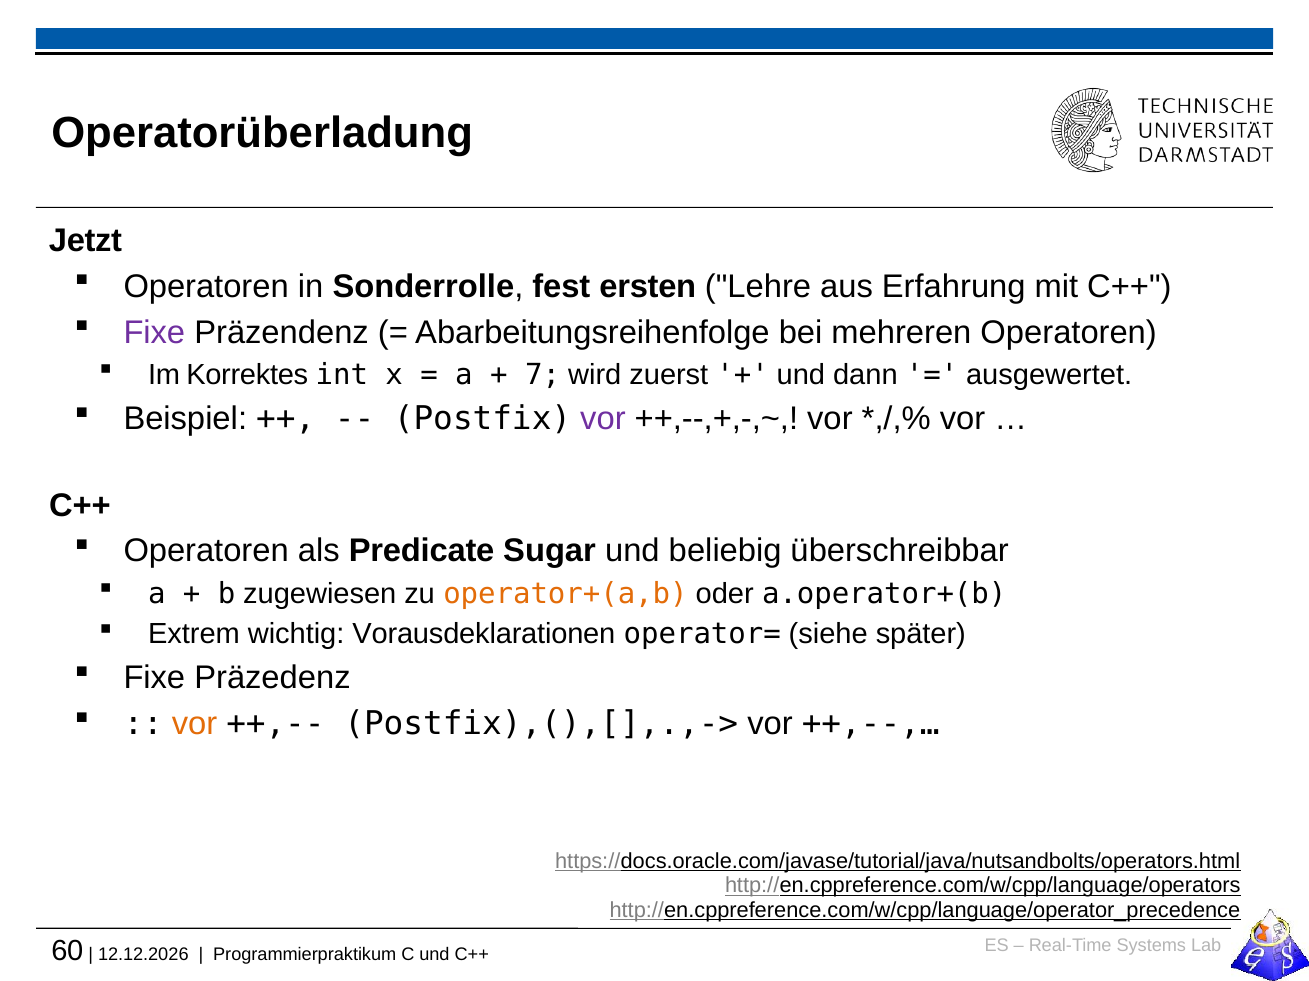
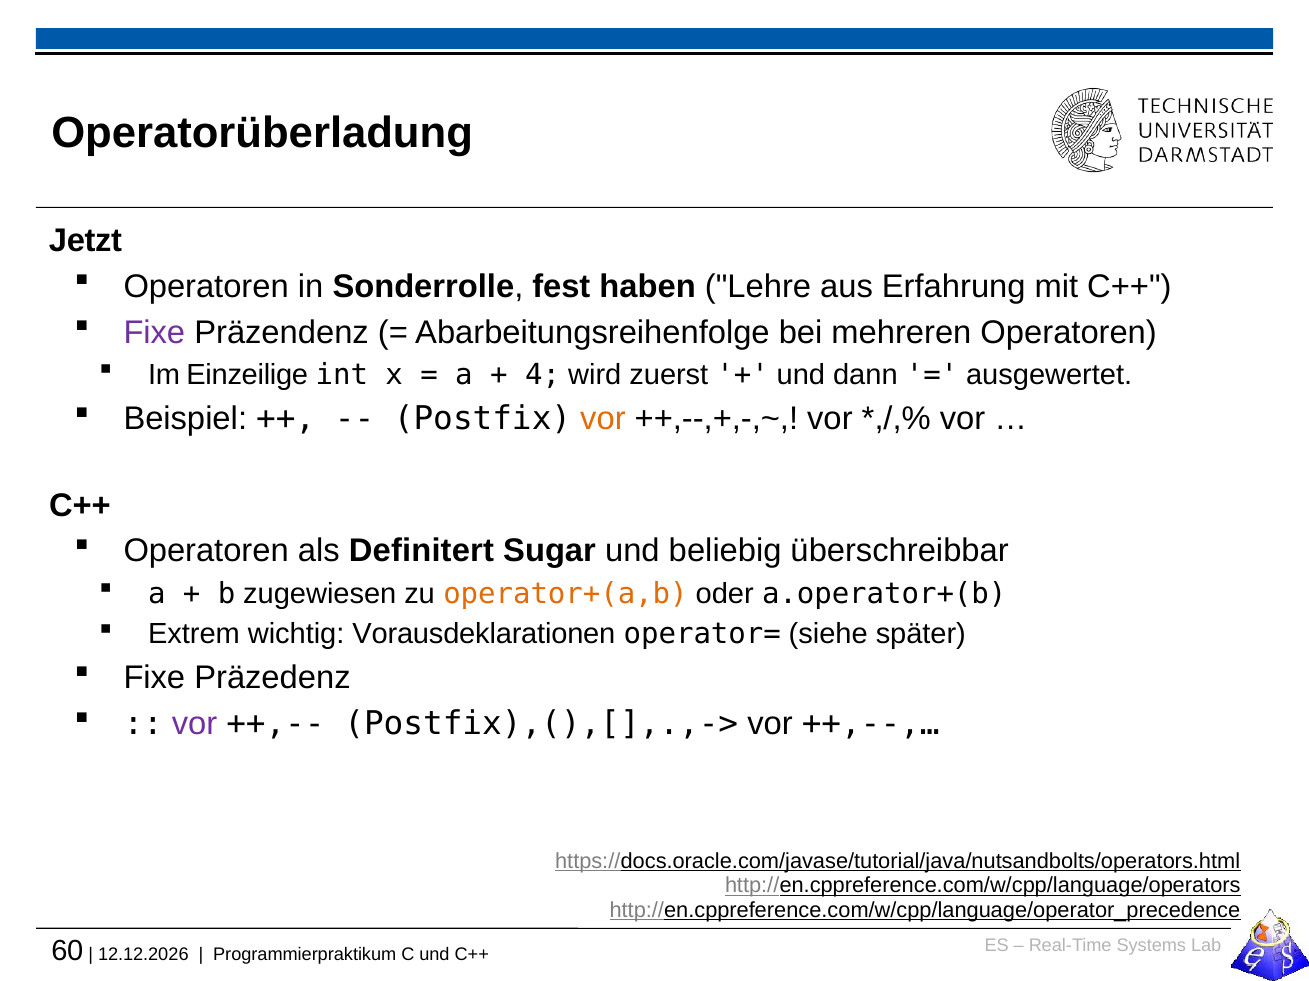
ersten: ersten -> haben
Korrektes: Korrektes -> Einzeilige
7: 7 -> 4
vor at (603, 419) colour: purple -> orange
Predicate: Predicate -> Definitert
vor at (195, 725) colour: orange -> purple
